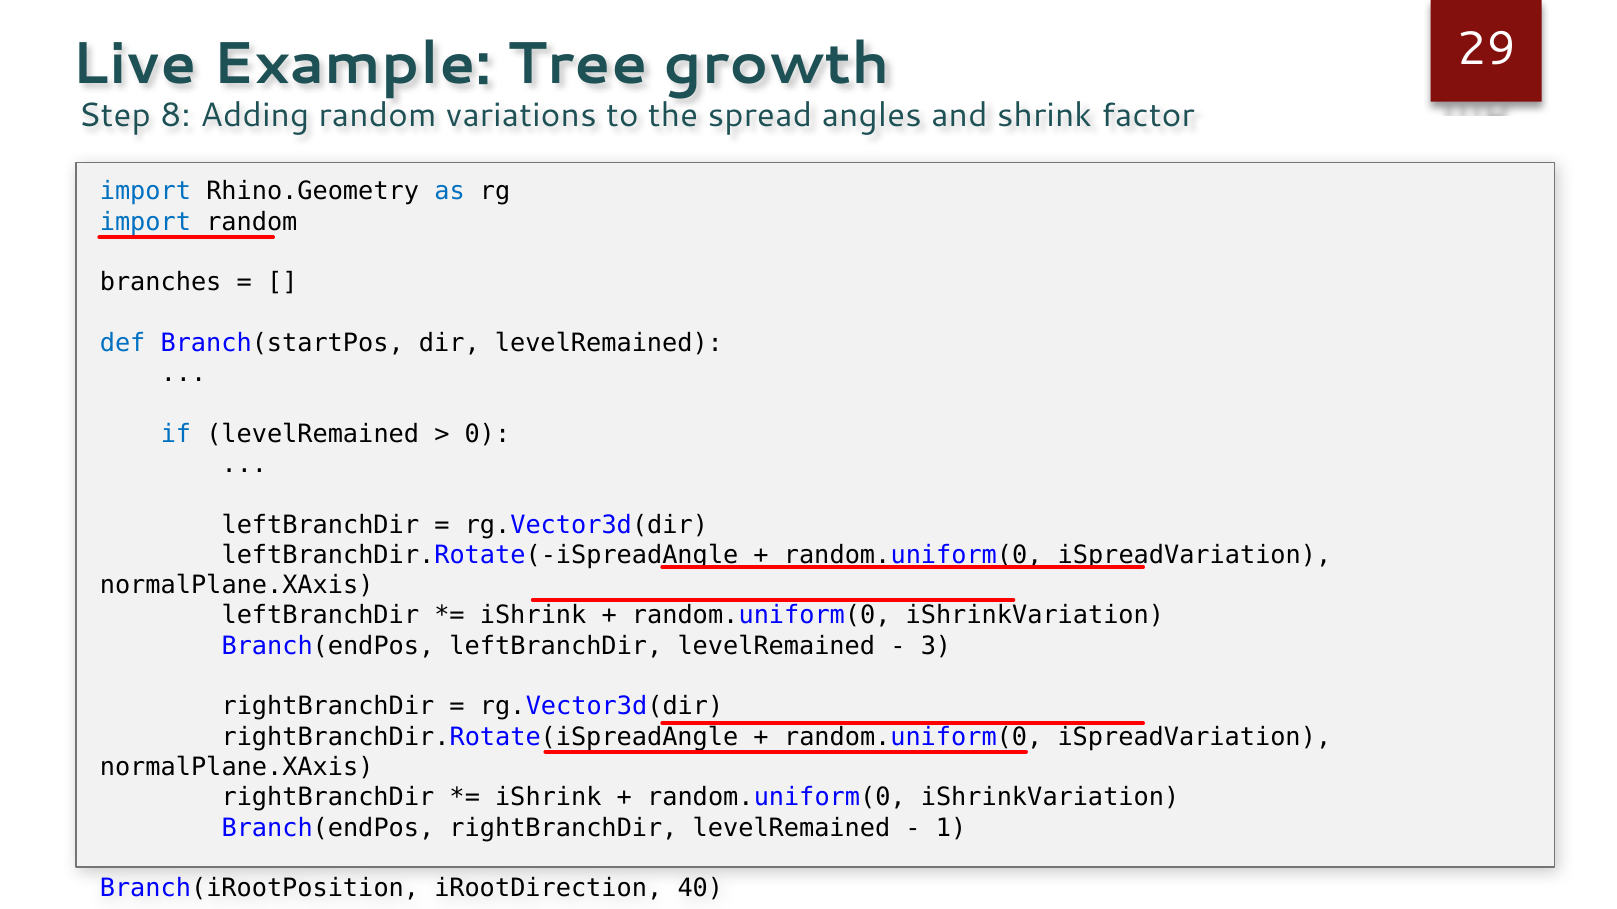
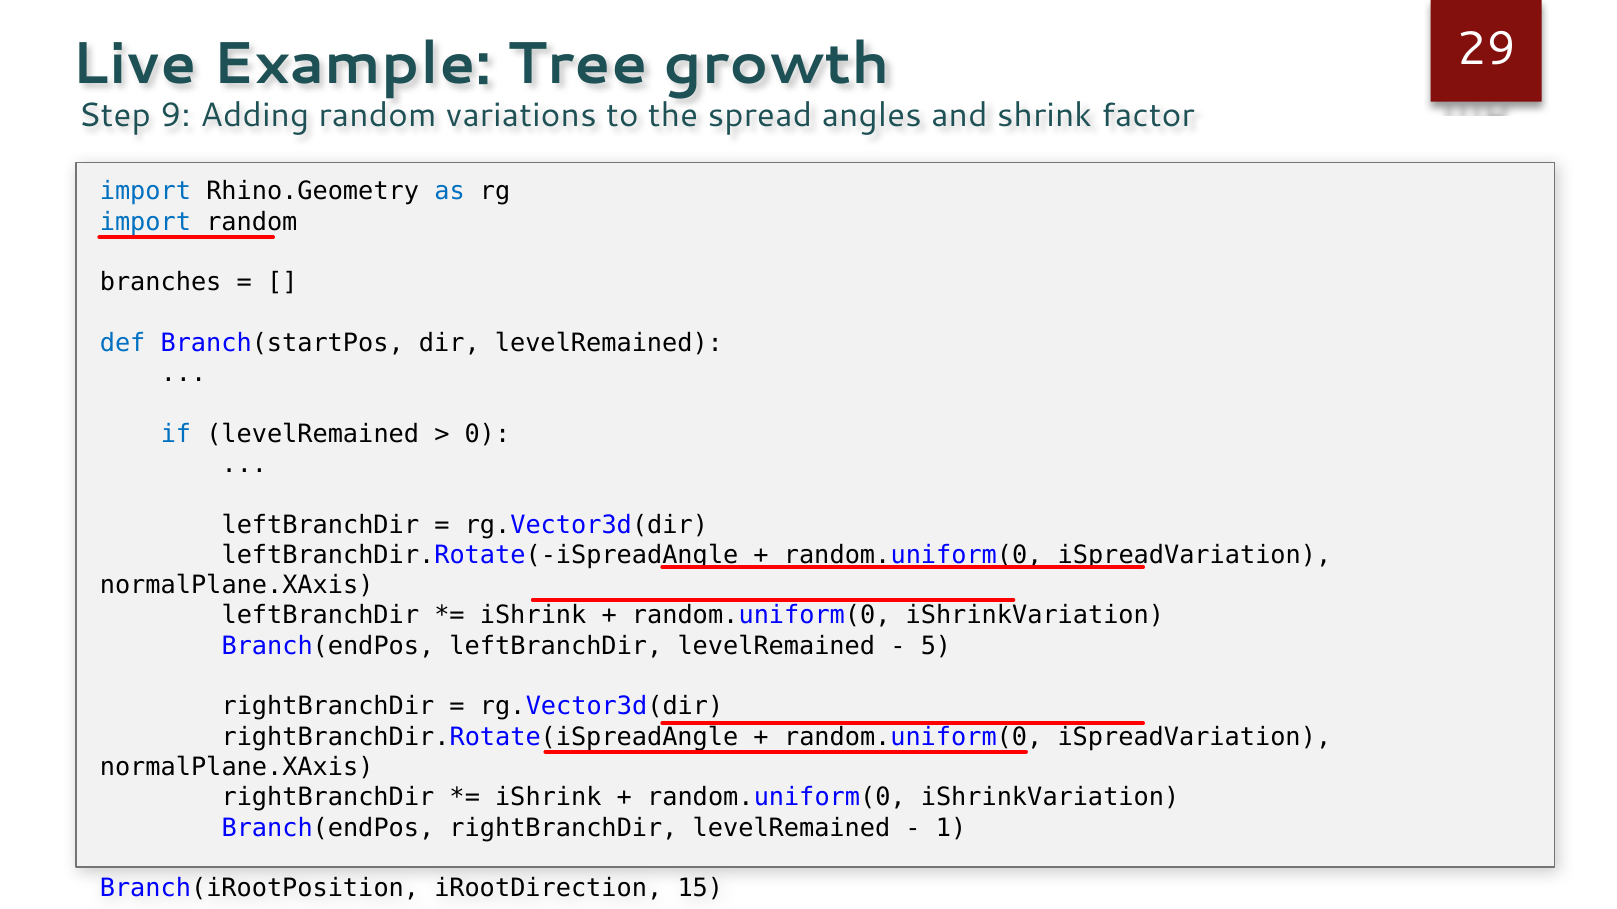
8: 8 -> 9
3: 3 -> 5
40: 40 -> 15
